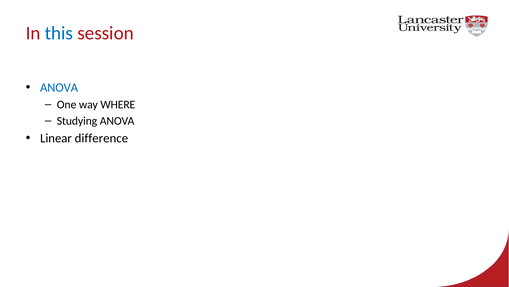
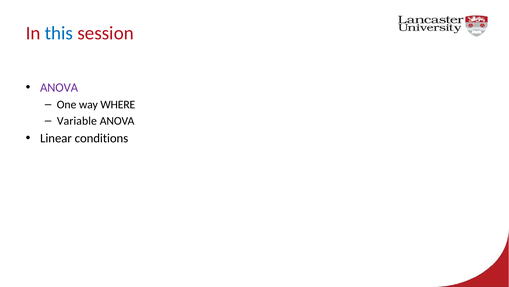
ANOVA at (59, 87) colour: blue -> purple
Studying: Studying -> Variable
difference: difference -> conditions
